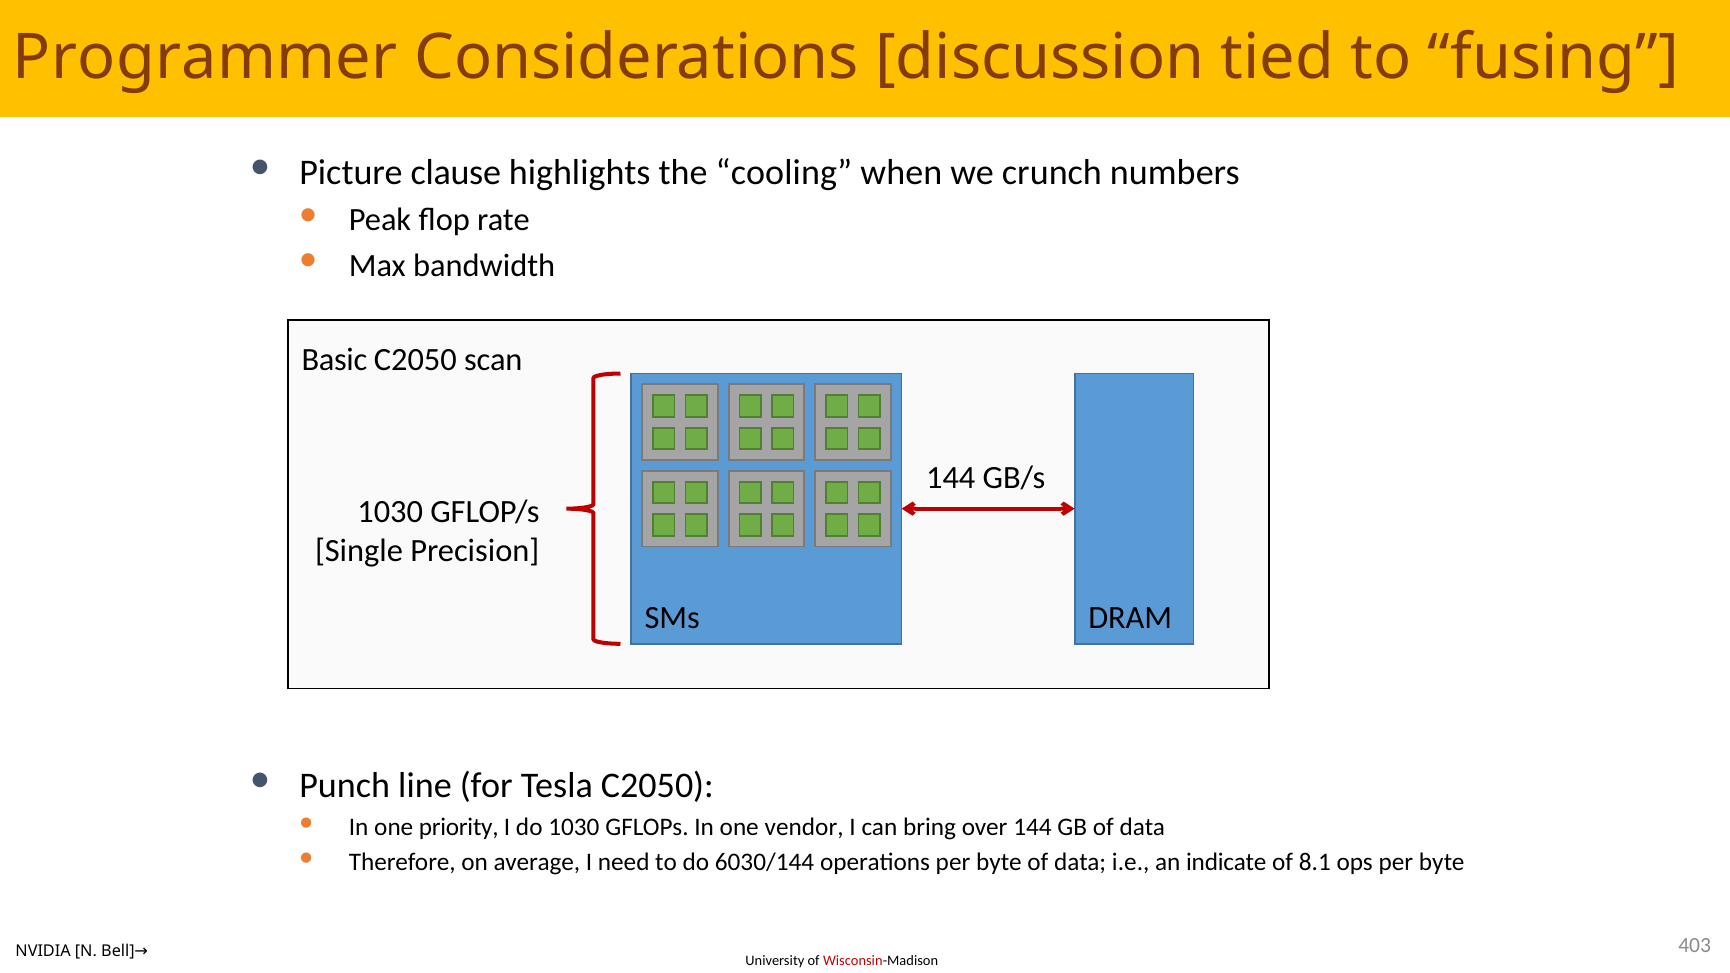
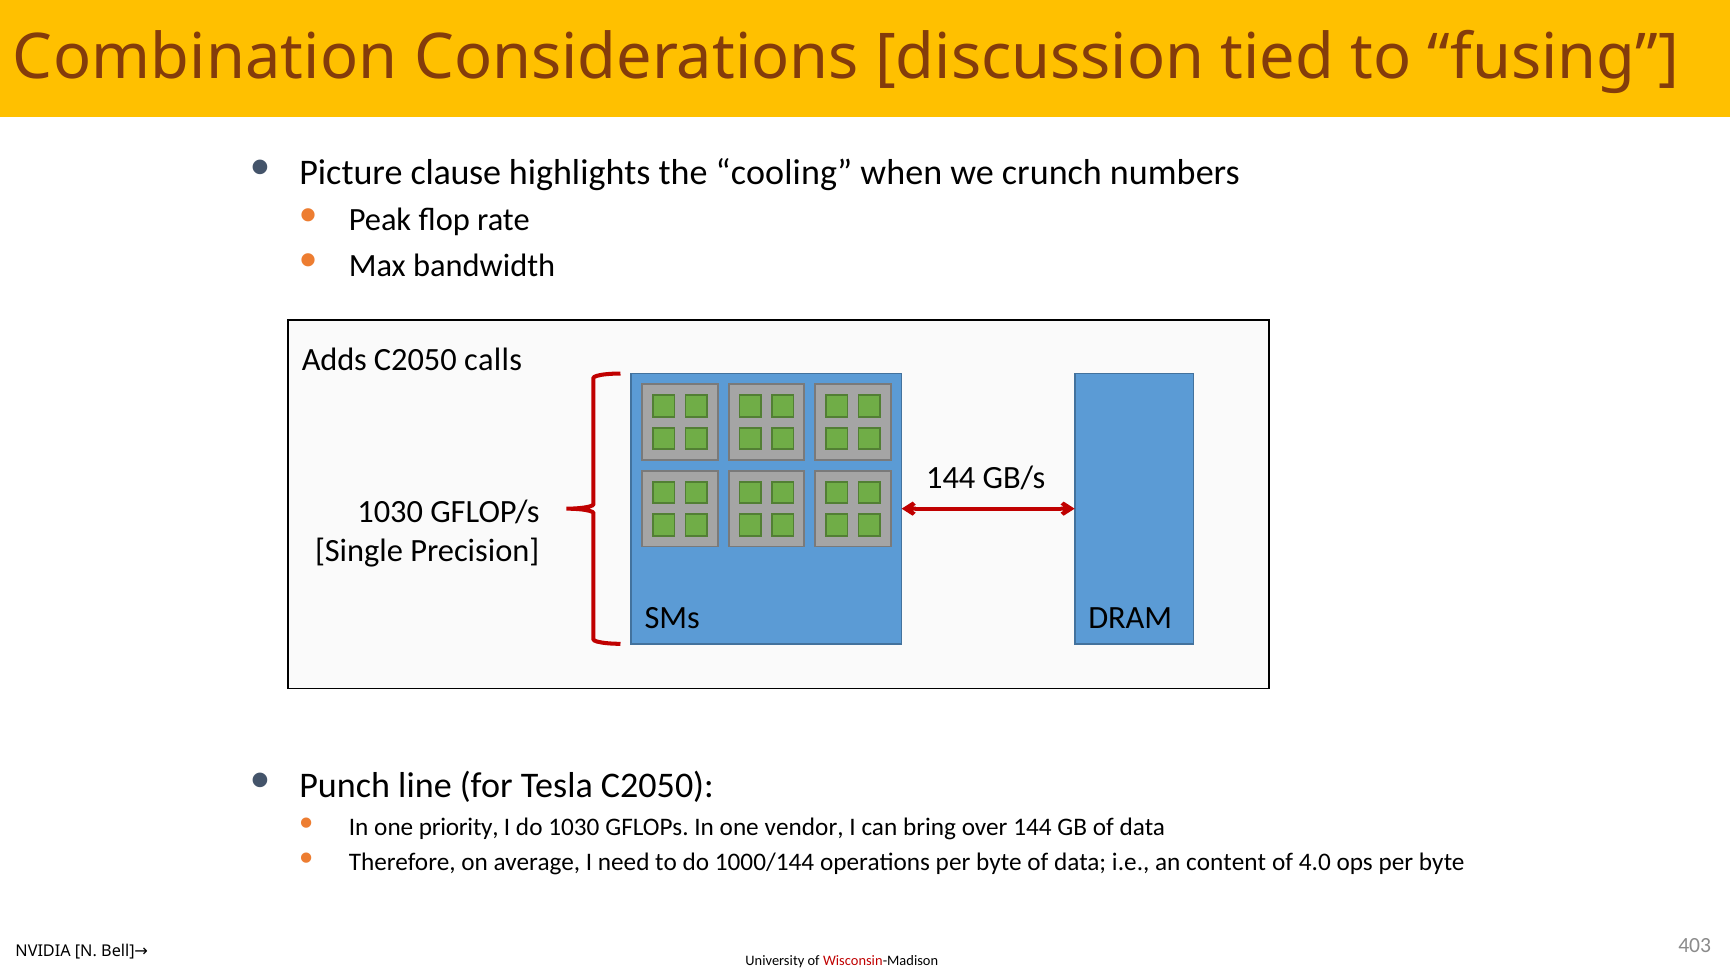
Programmer: Programmer -> Combination
Basic: Basic -> Adds
scan: scan -> calls
6030/144: 6030/144 -> 1000/144
indicate: indicate -> content
8.1: 8.1 -> 4.0
